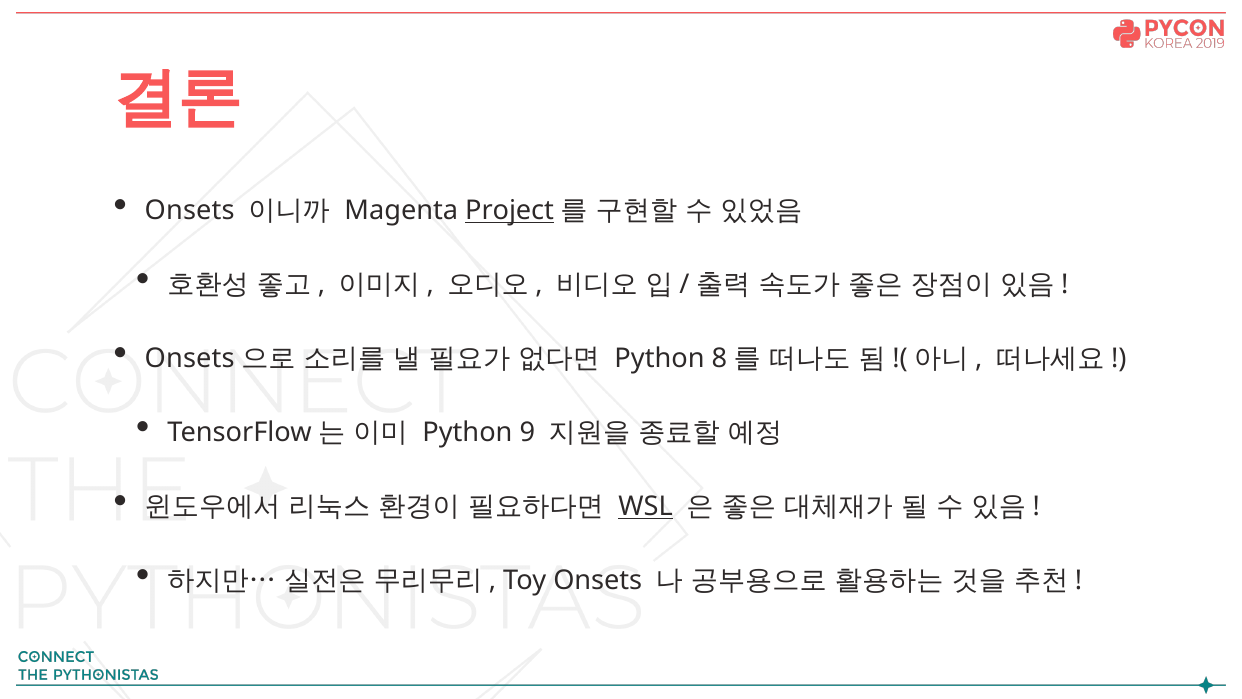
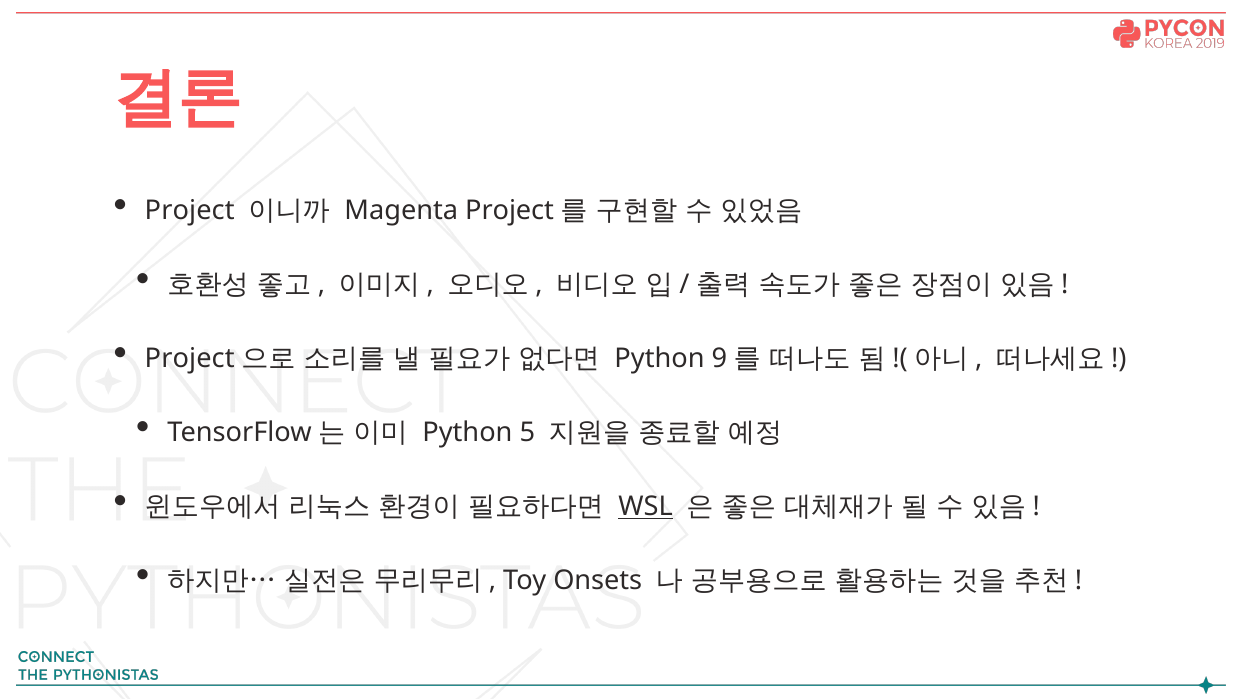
Onsets at (190, 211): Onsets -> Project
Project at (510, 211) underline: present -> none
Onsets at (190, 359): Onsets -> Project
8: 8 -> 9
9: 9 -> 5
